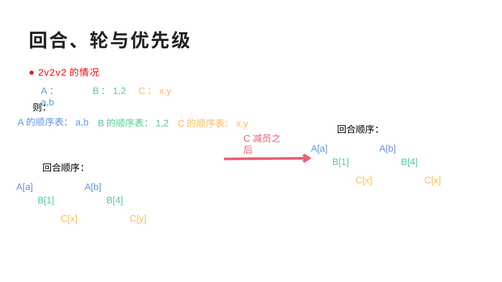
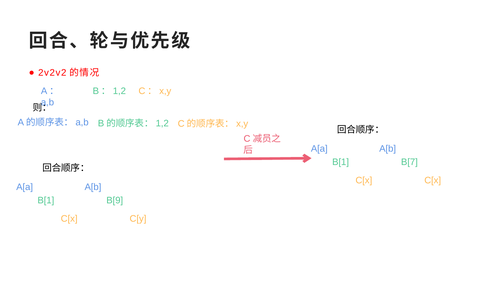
B[4 at (409, 162): B[4 -> B[7
B[4 at (115, 201): B[4 -> B[9
